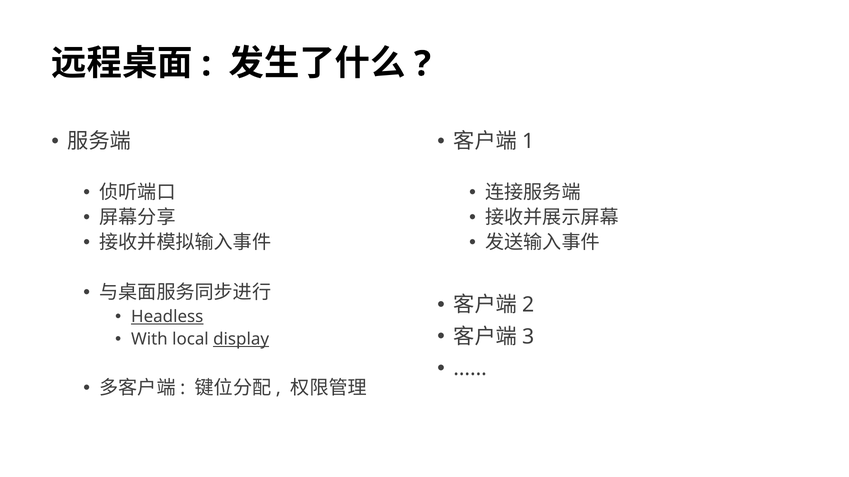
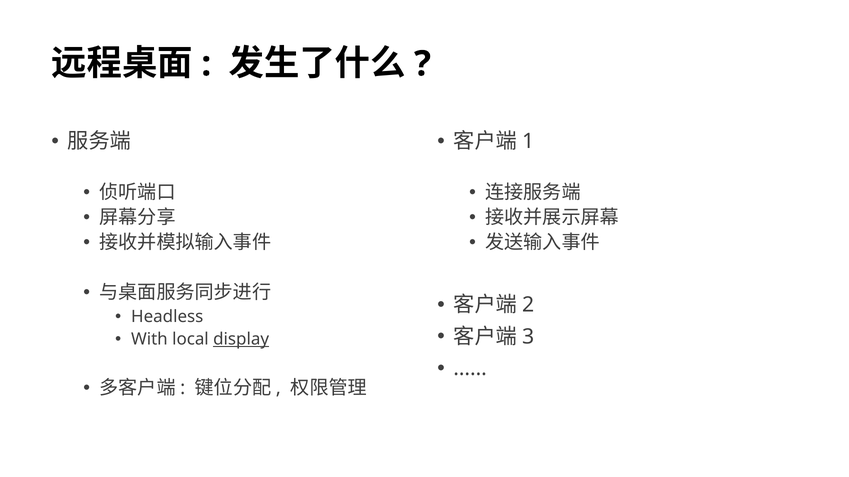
Headless underline: present -> none
